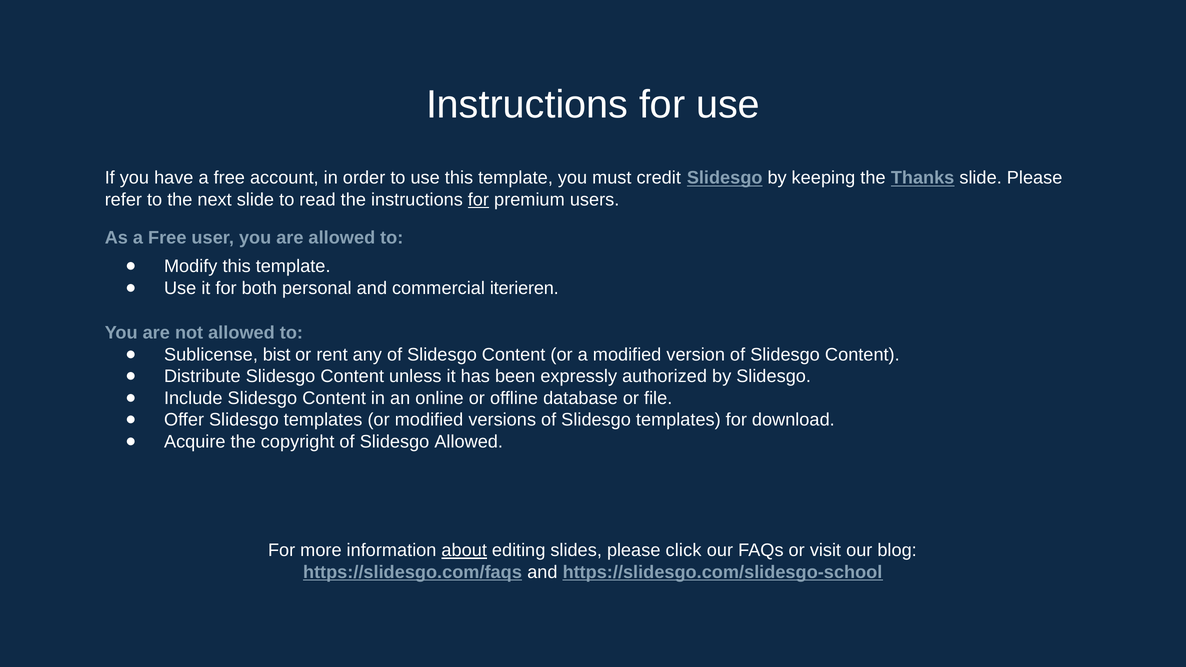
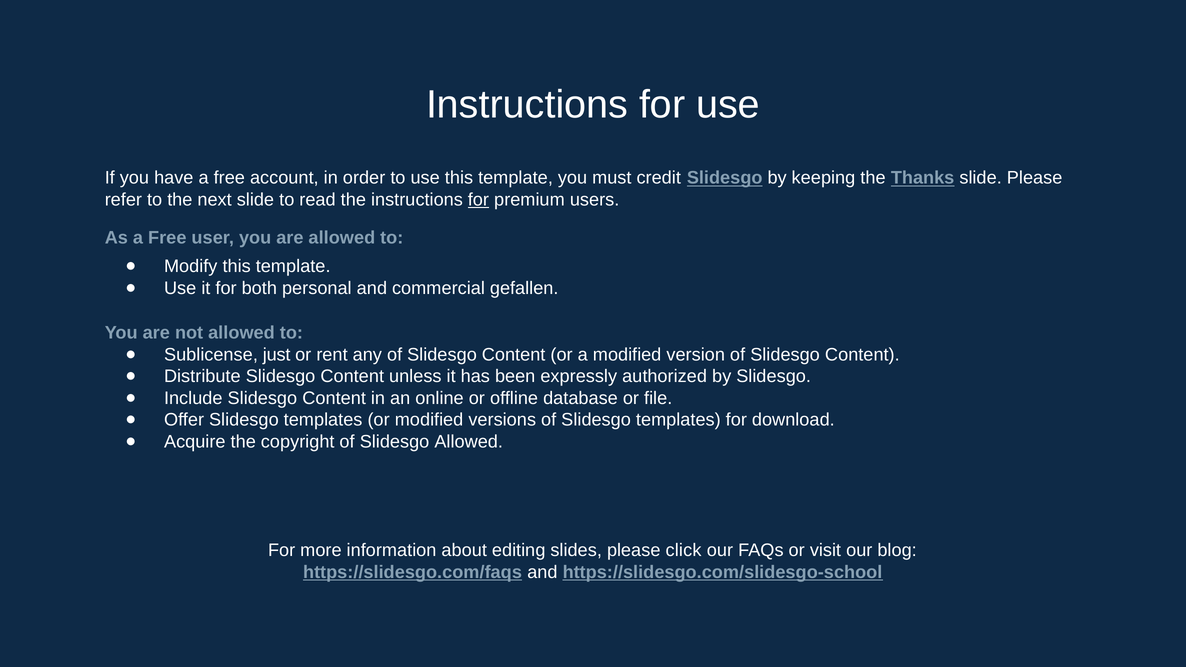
iterieren: iterieren -> gefallen
bist: bist -> just
about underline: present -> none
